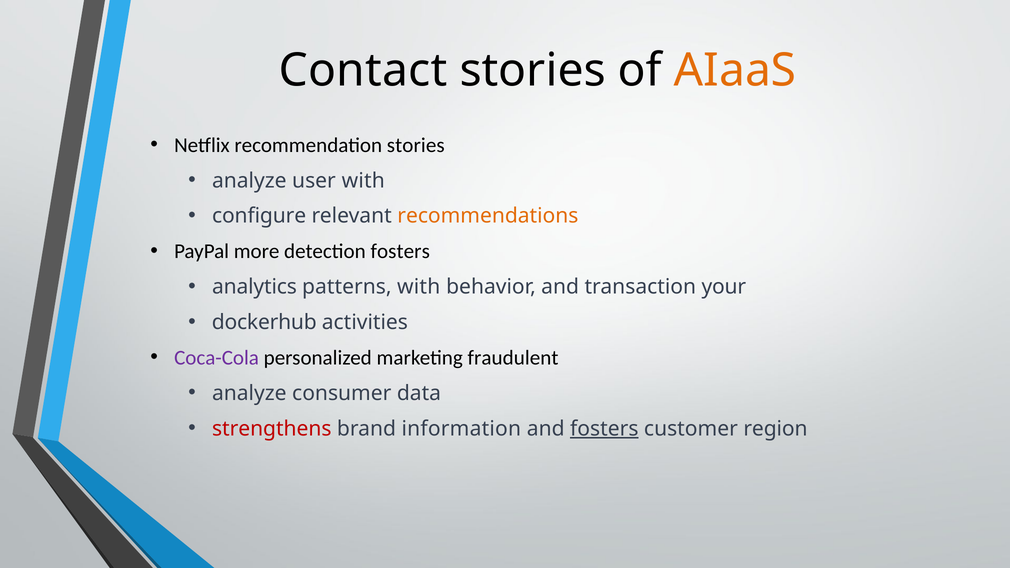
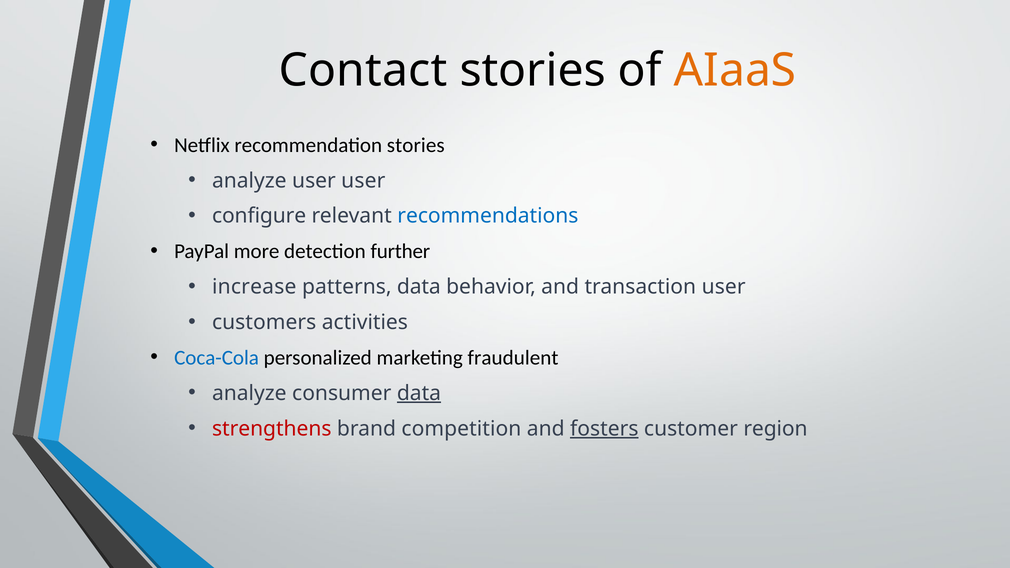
user with: with -> user
recommendations colour: orange -> blue
detection fosters: fosters -> further
analytics: analytics -> increase
patterns with: with -> data
transaction your: your -> user
dockerhub: dockerhub -> customers
Coca-Cola colour: purple -> blue
data at (419, 393) underline: none -> present
information: information -> competition
